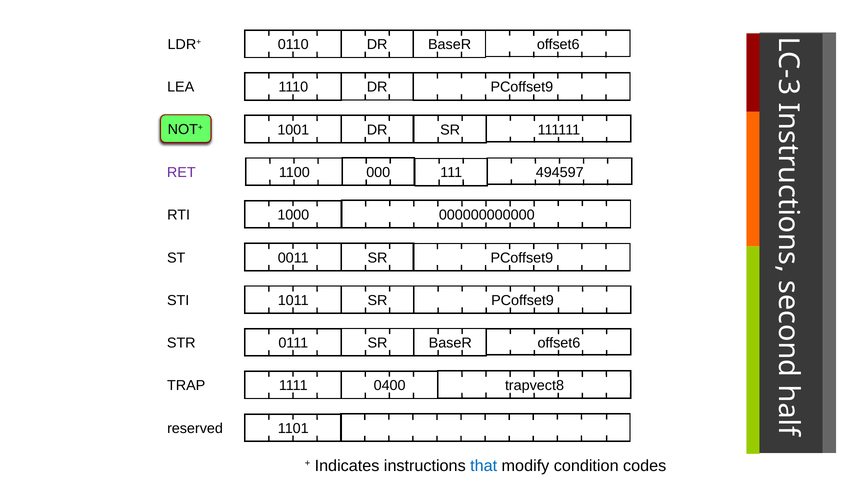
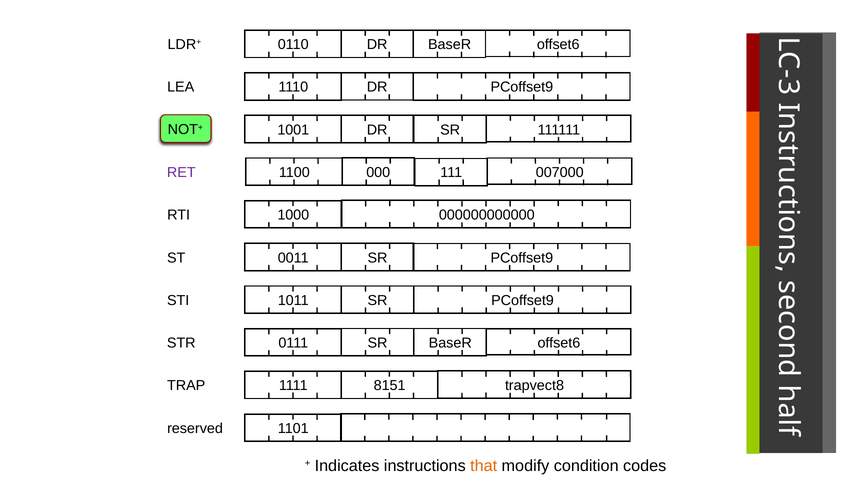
494597: 494597 -> 007000
0400: 0400 -> 8151
that colour: blue -> orange
